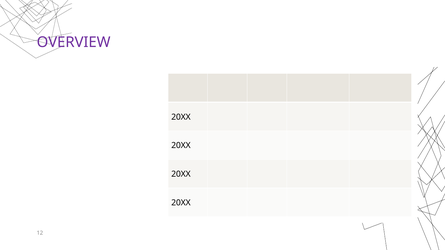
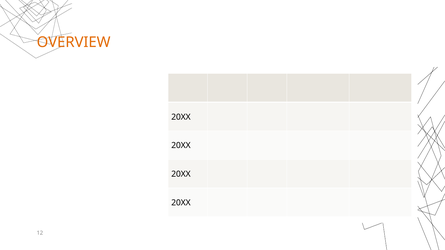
OVERVIEW colour: purple -> orange
